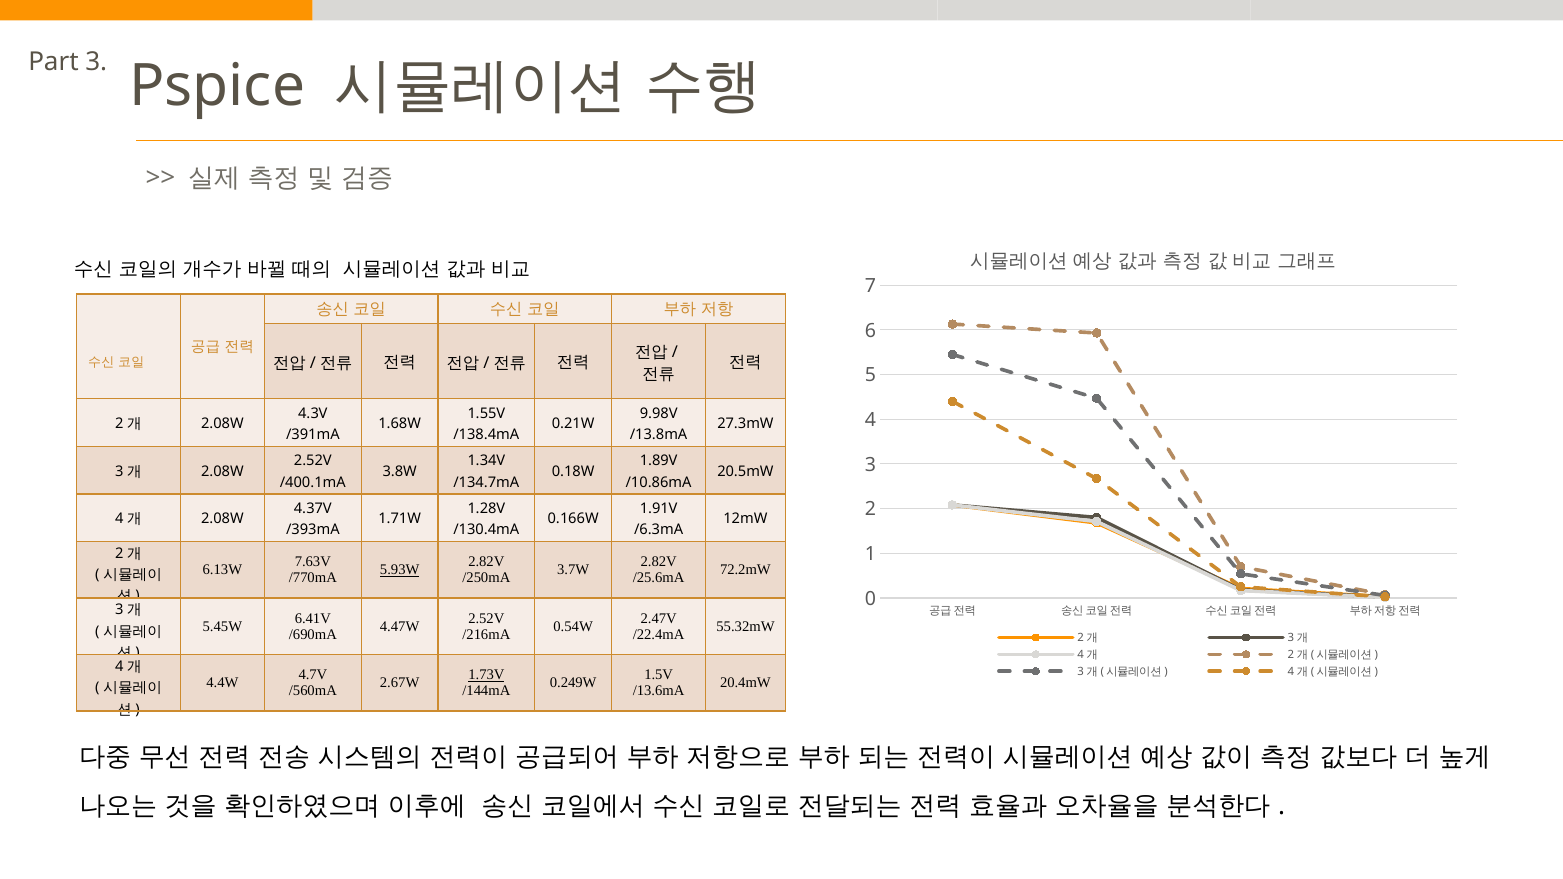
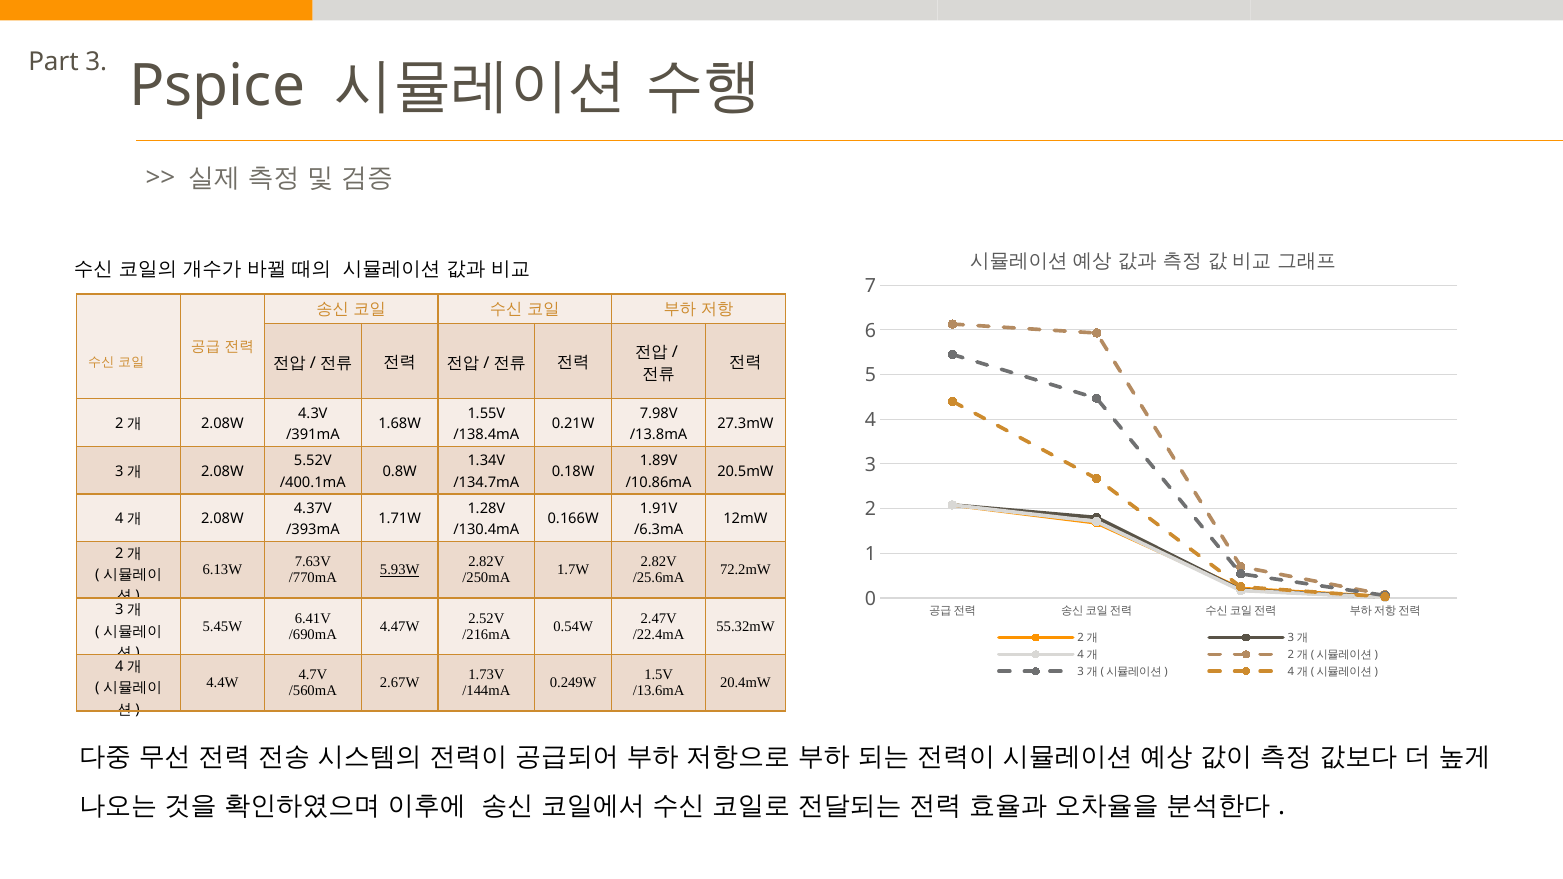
9.98V: 9.98V -> 7.98V
2.52V at (313, 461): 2.52V -> 5.52V
3.8W: 3.8W -> 0.8W
3.7W: 3.7W -> 1.7W
1.73V underline: present -> none
